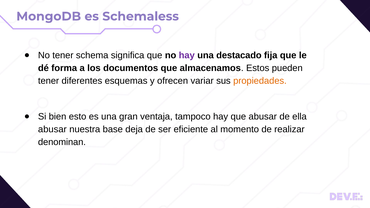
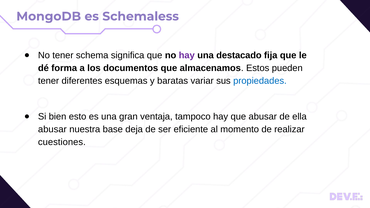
ofrecen: ofrecen -> baratas
propiedades colour: orange -> blue
denominan: denominan -> cuestiones
